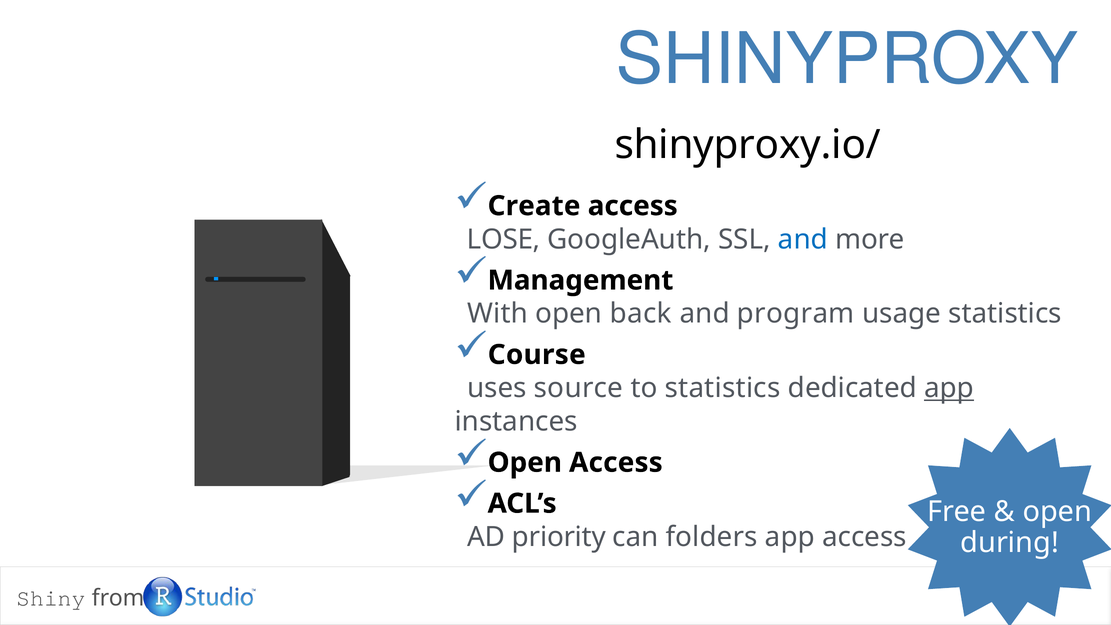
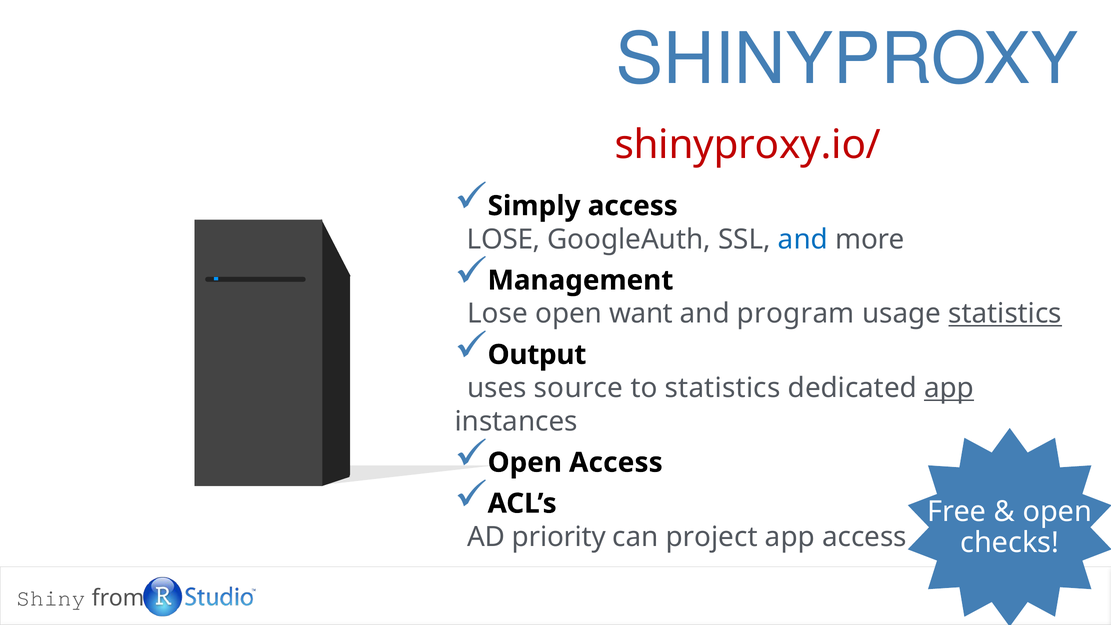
shinyproxy.io/ colour: black -> red
Create: Create -> Simply
With at (498, 314): With -> Lose
back: back -> want
statistics at (1005, 314) underline: none -> present
Course: Course -> Output
folders: folders -> project
during: during -> checks
